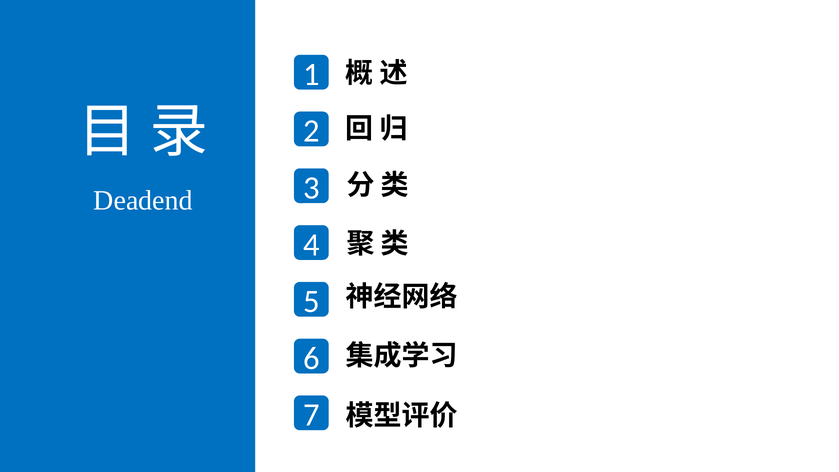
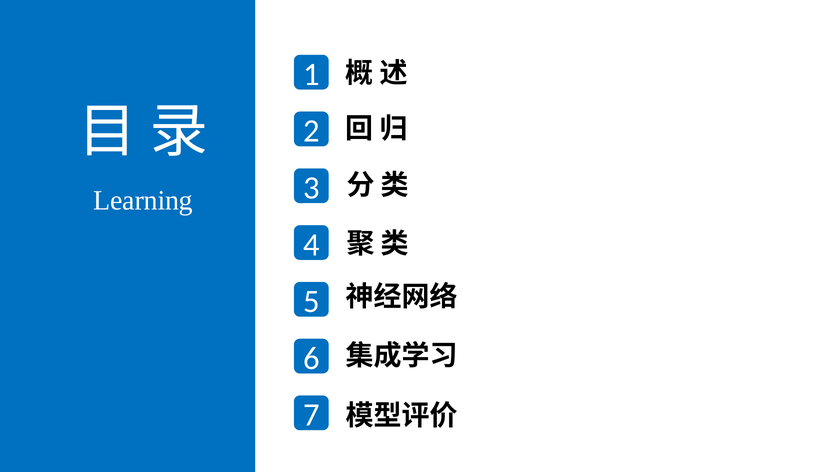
Deadend: Deadend -> Learning
